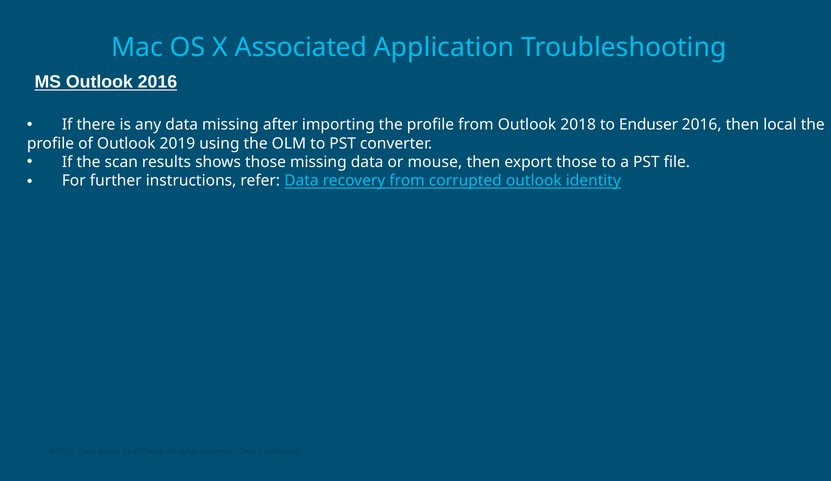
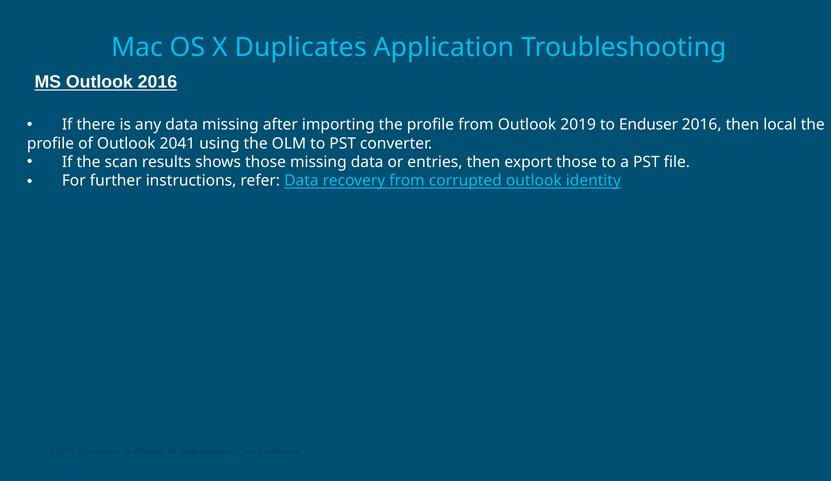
Associated: Associated -> Duplicates
2018: 2018 -> 2019
2019: 2019 -> 2041
mouse: mouse -> entries
